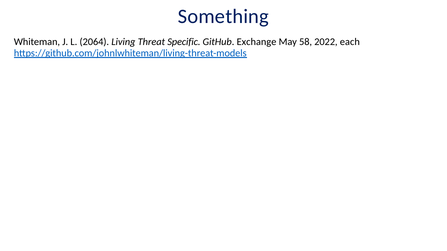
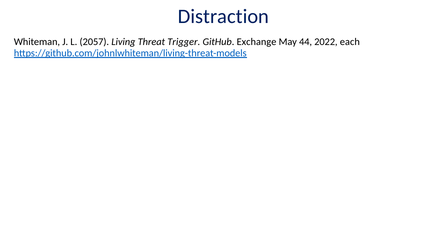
Something: Something -> Distraction
2064: 2064 -> 2057
Specific: Specific -> Trigger
58: 58 -> 44
